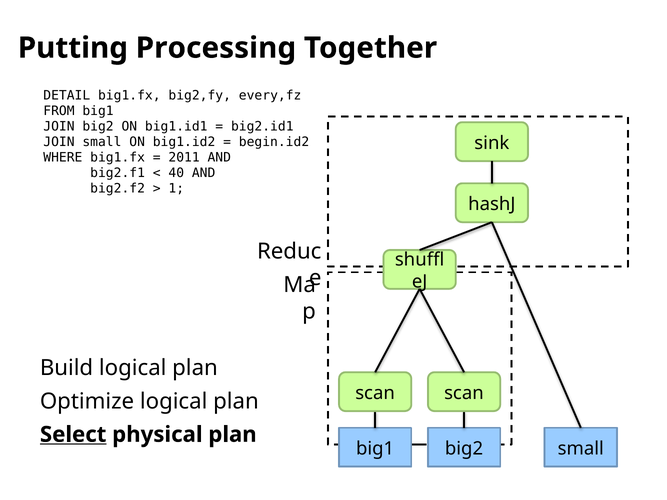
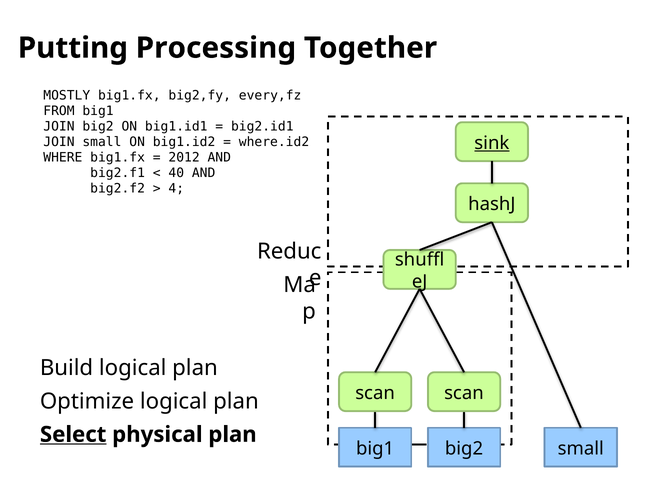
DETAIL: DETAIL -> MOSTLY
begin.id2: begin.id2 -> where.id2
sink underline: none -> present
2011: 2011 -> 2012
1: 1 -> 4
